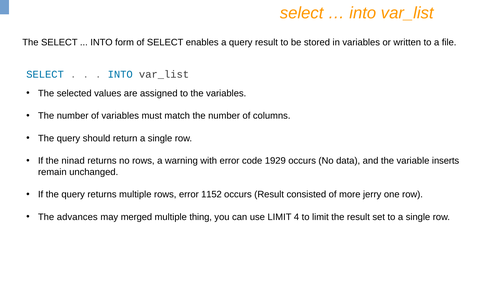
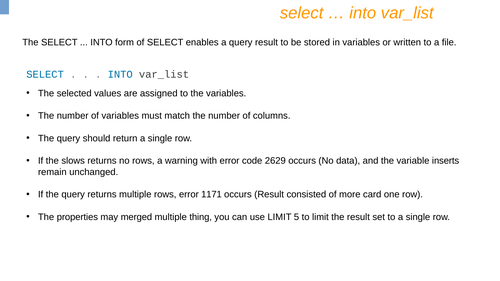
ninad: ninad -> slows
1929: 1929 -> 2629
1152: 1152 -> 1171
jerry: jerry -> card
advances: advances -> properties
4: 4 -> 5
